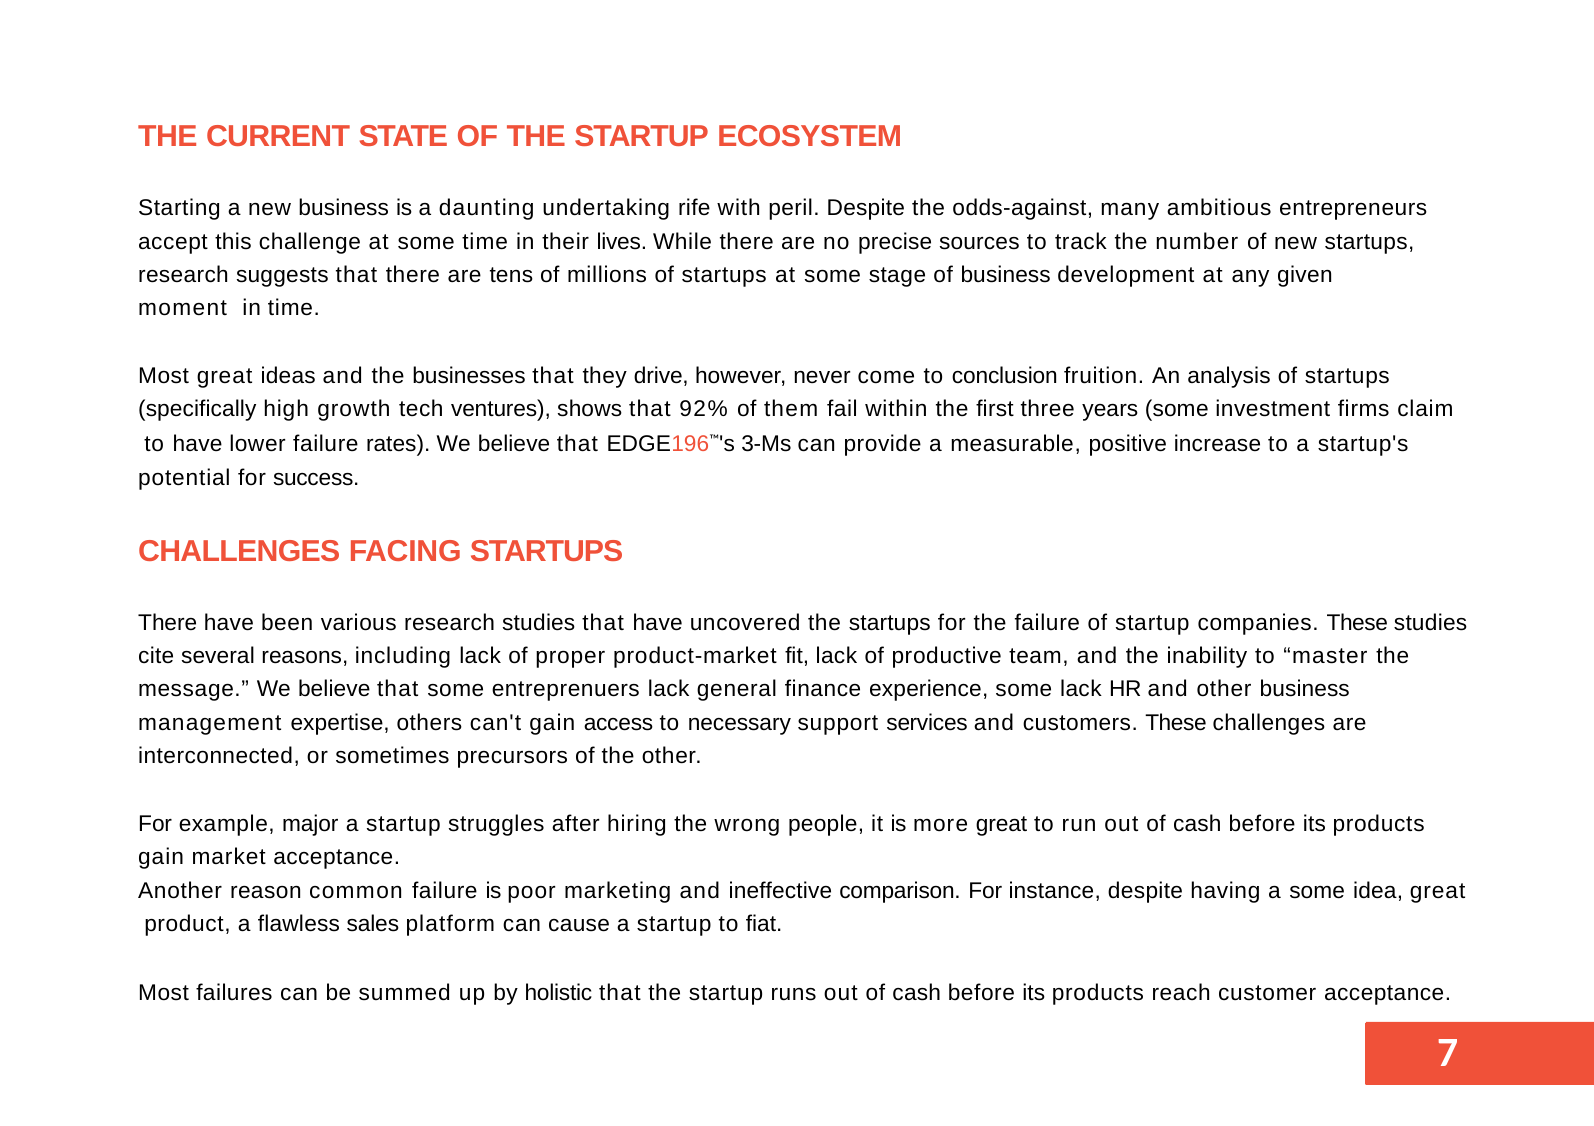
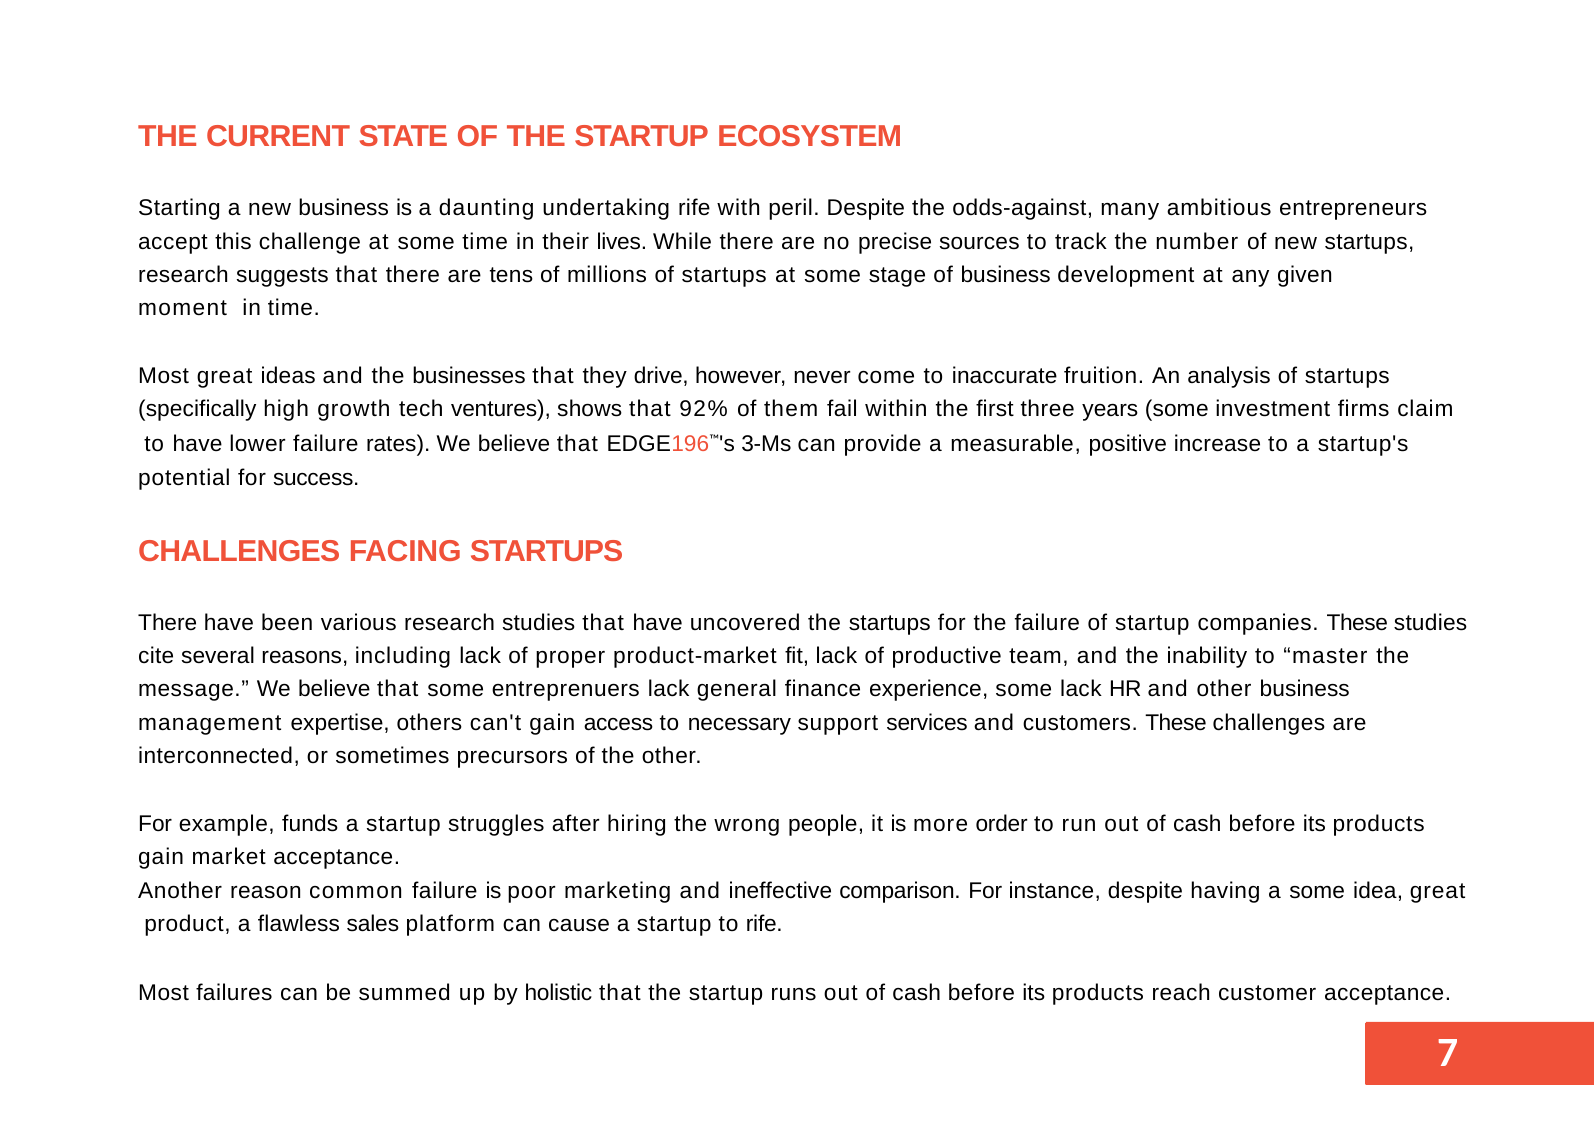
conclusion: conclusion -> inaccurate
major: major -> funds
more great: great -> order
to fiat: fiat -> rife
